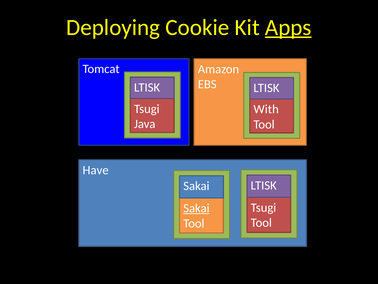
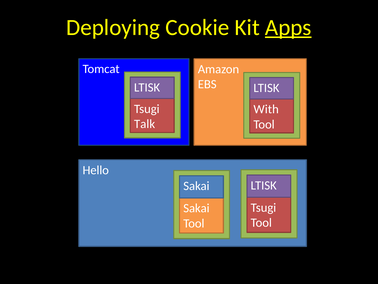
Java: Java -> Talk
Have: Have -> Hello
Sakai at (196, 208) underline: present -> none
